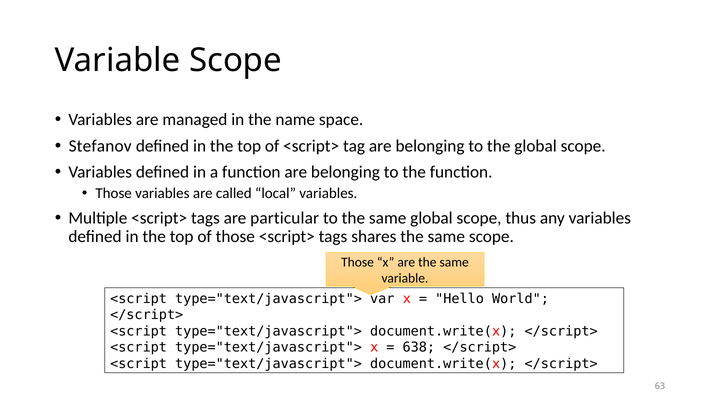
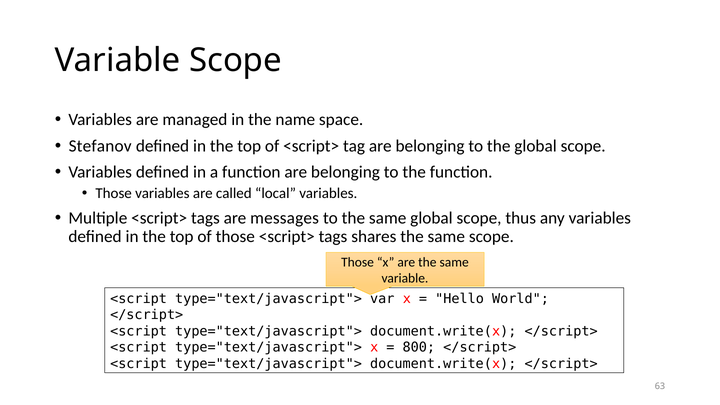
particular: particular -> messages
638: 638 -> 800
